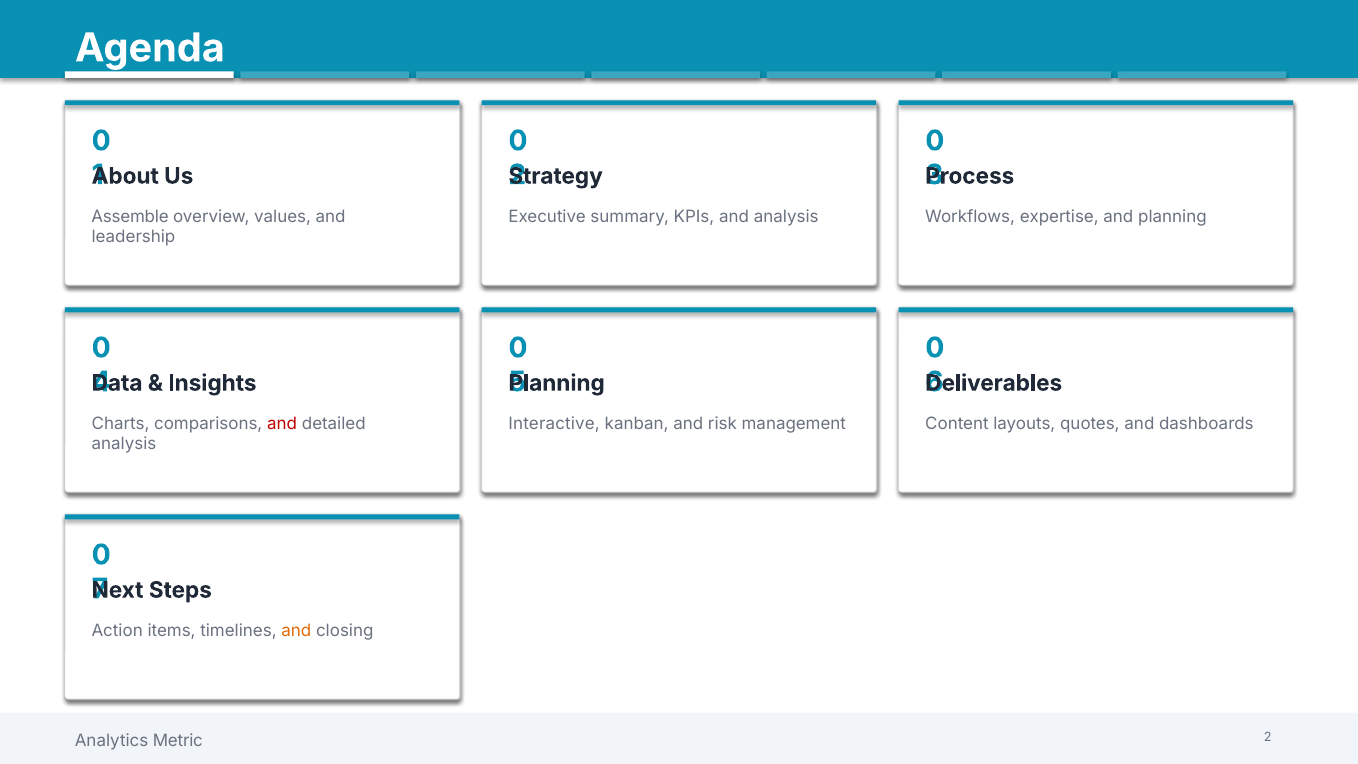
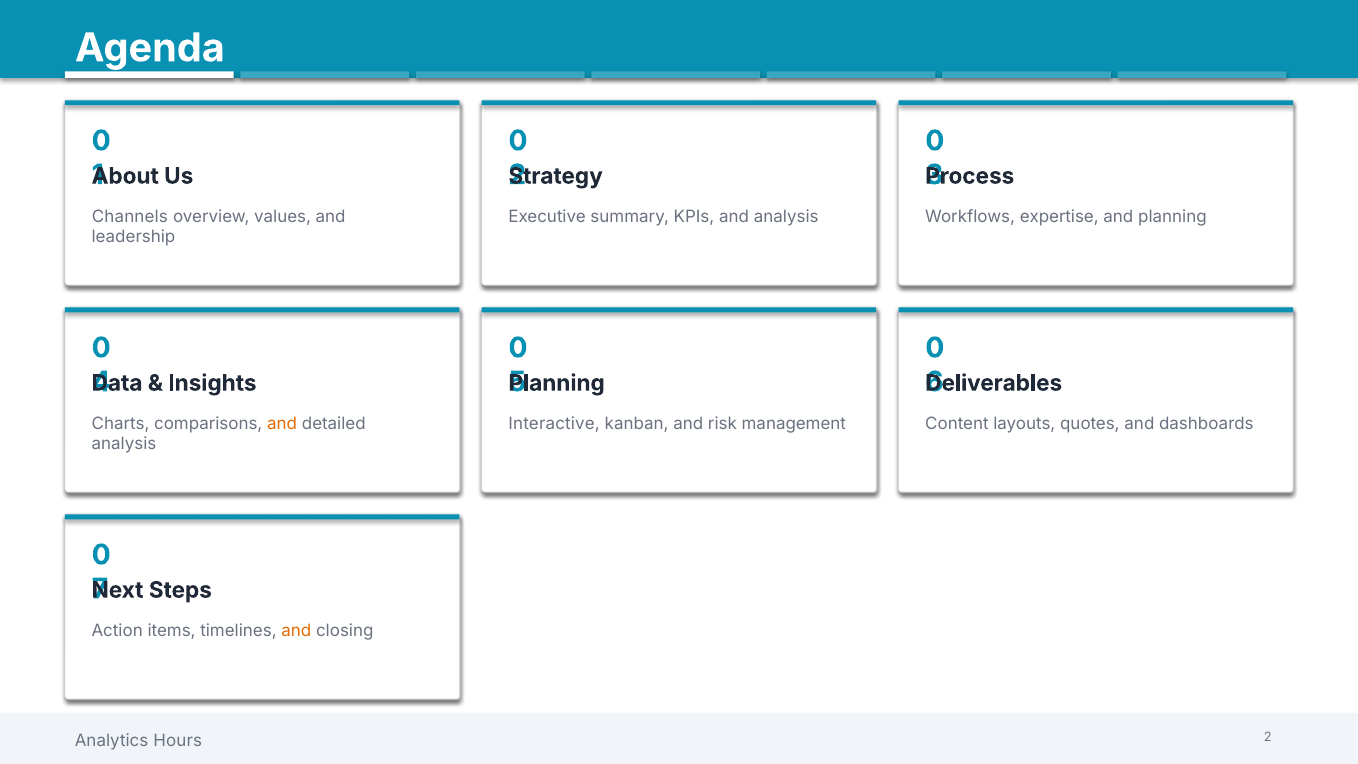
Assemble: Assemble -> Channels
and at (282, 424) colour: red -> orange
Metric: Metric -> Hours
